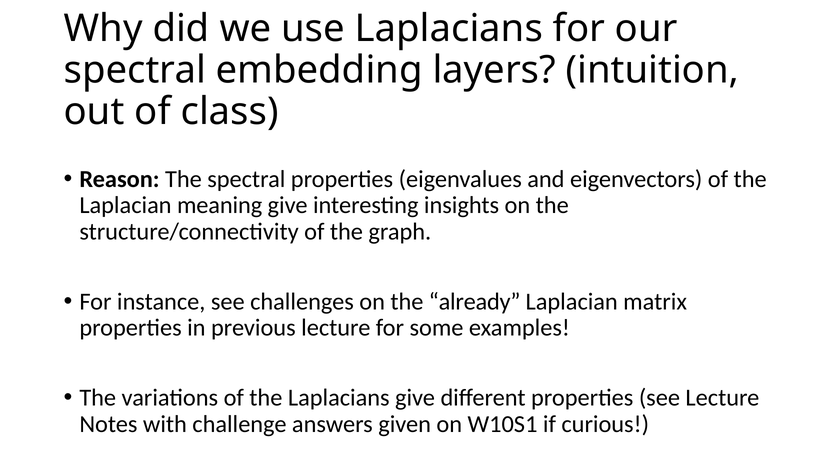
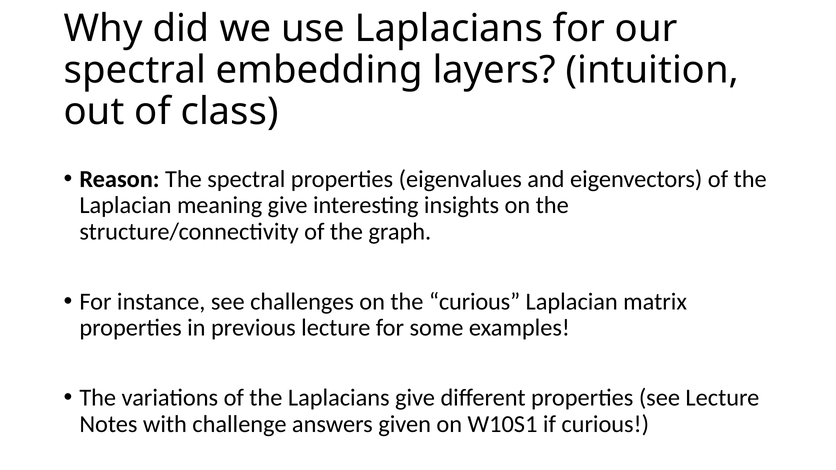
the already: already -> curious
